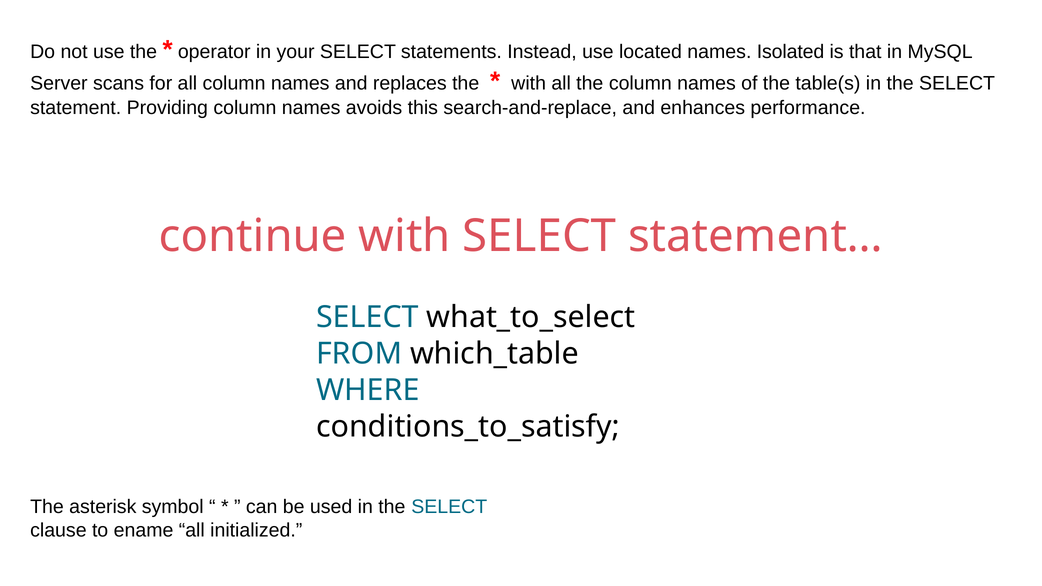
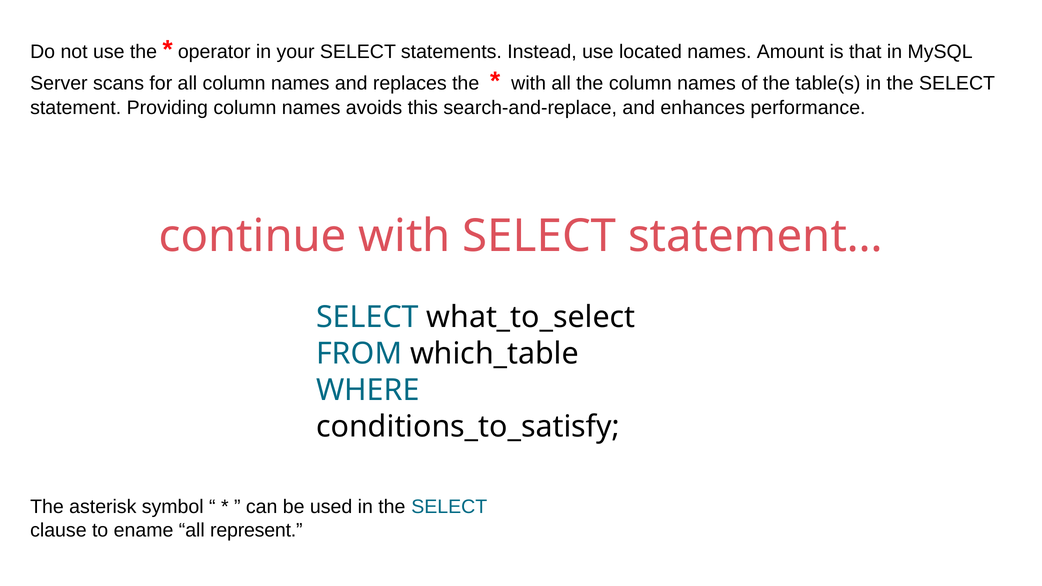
Isolated: Isolated -> Amount
initialized: initialized -> represent
